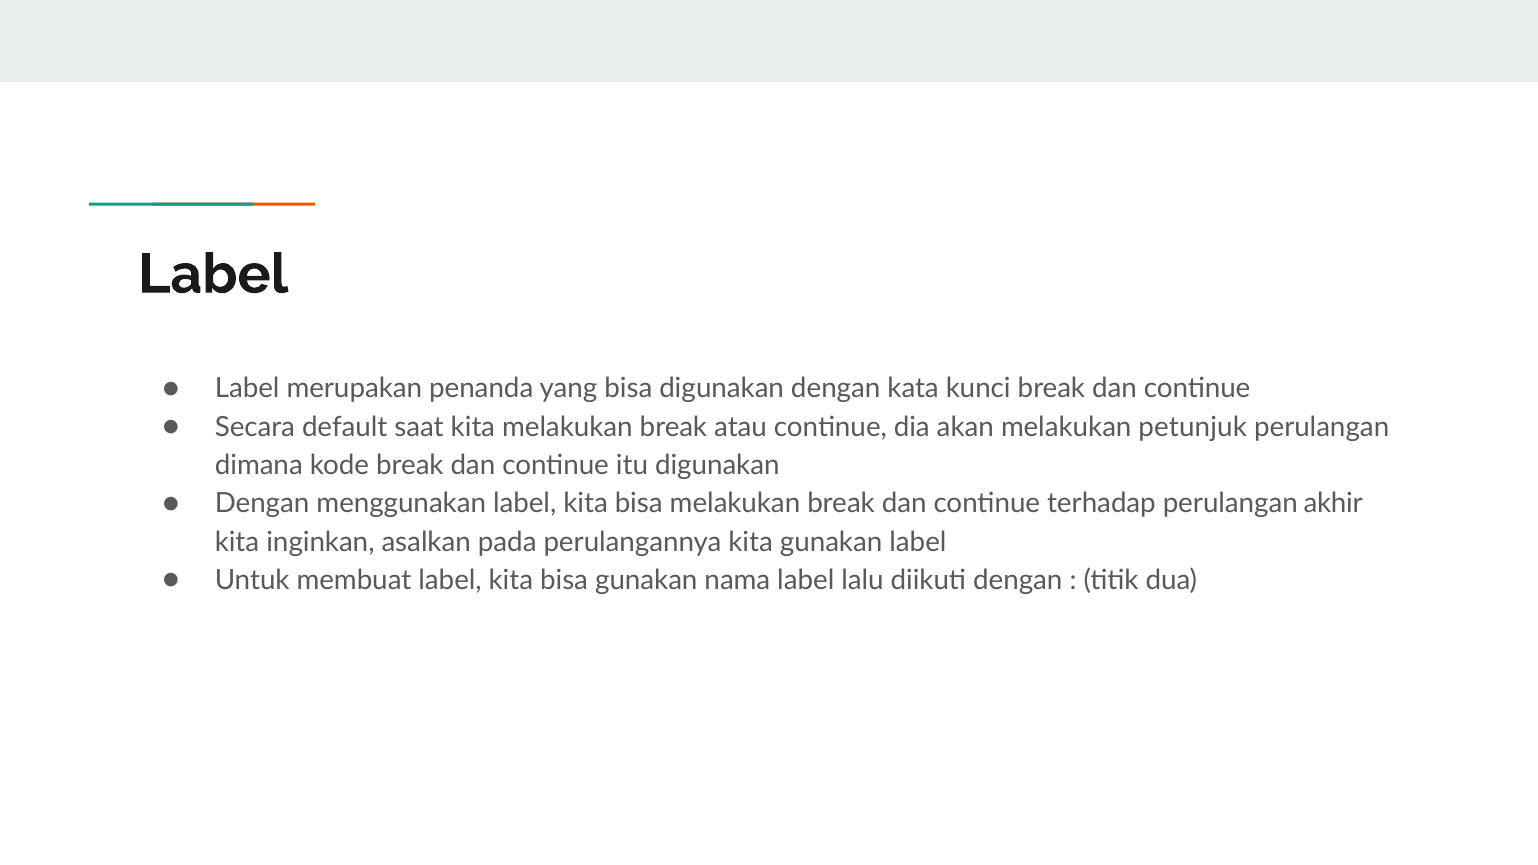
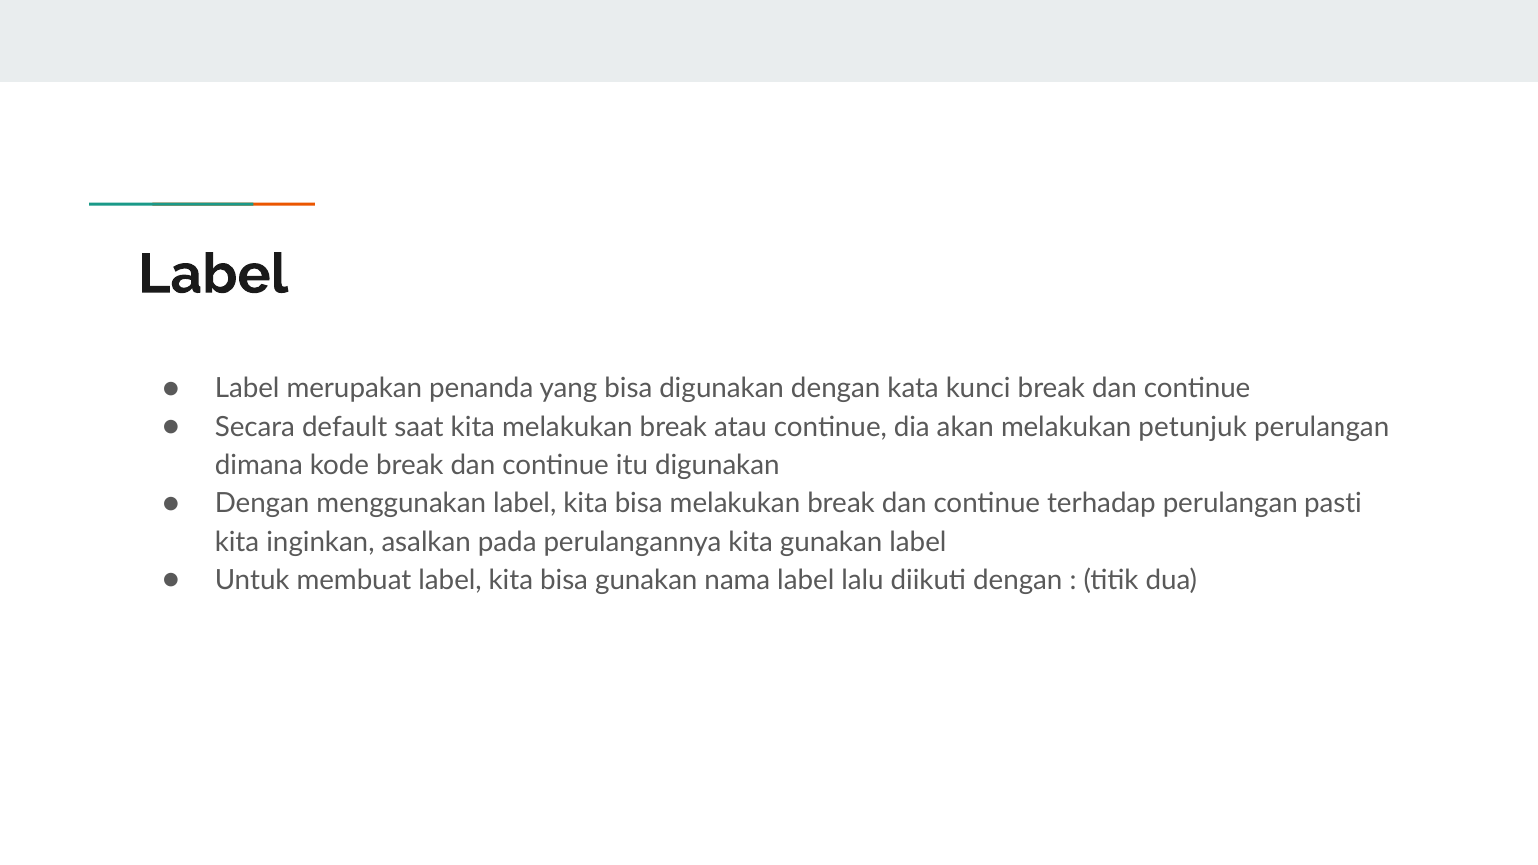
akhir: akhir -> pasti
